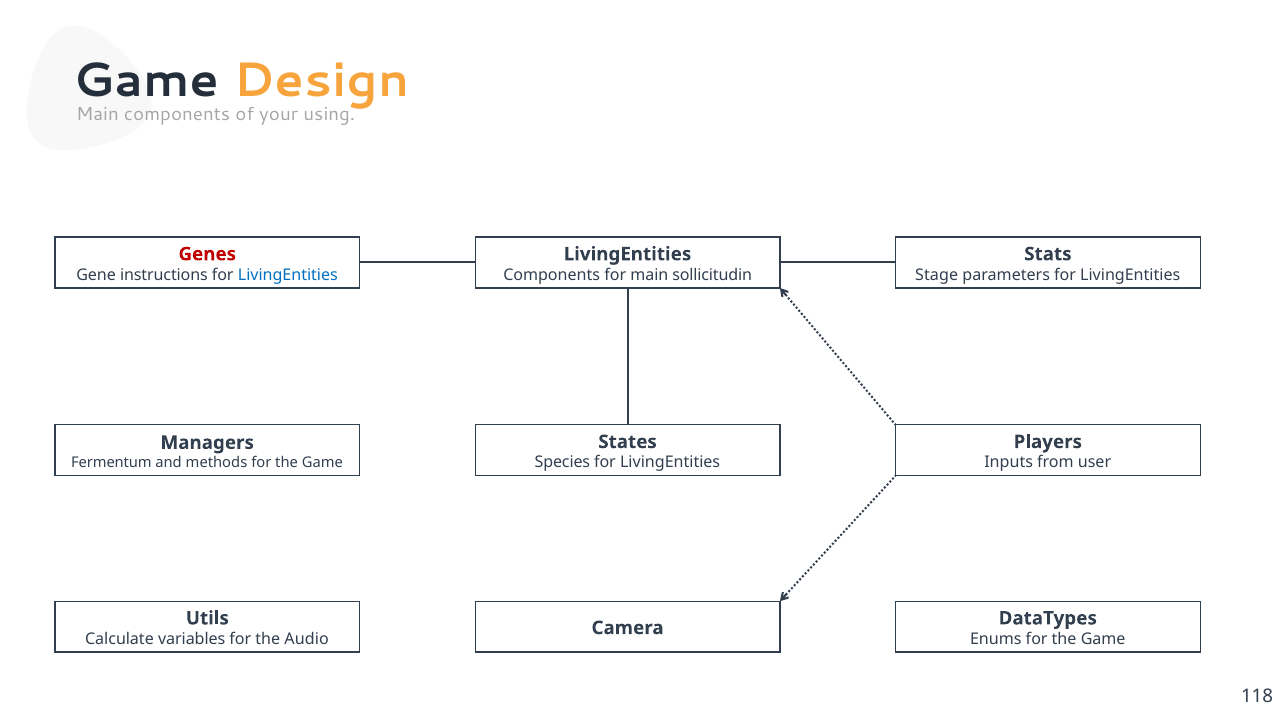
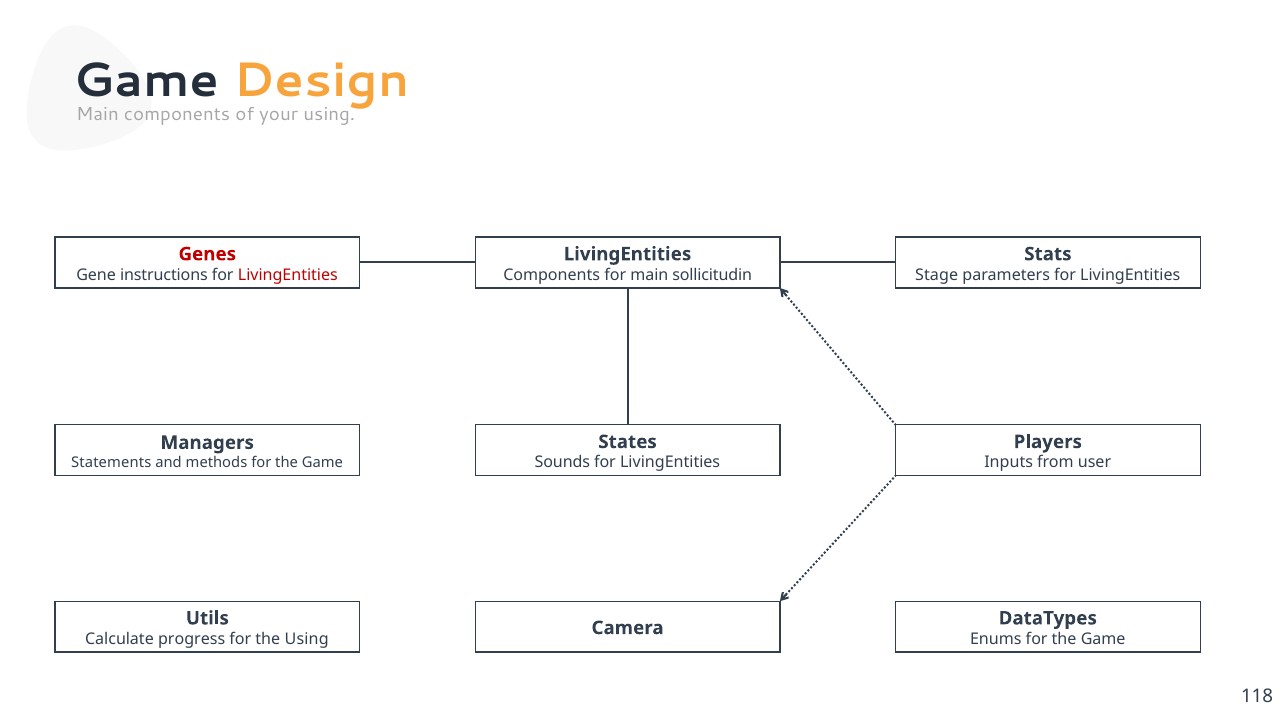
LivingEntities at (288, 275) colour: blue -> red
Species: Species -> Sounds
Fermentum: Fermentum -> Statements
variables: variables -> progress
the Audio: Audio -> Using
